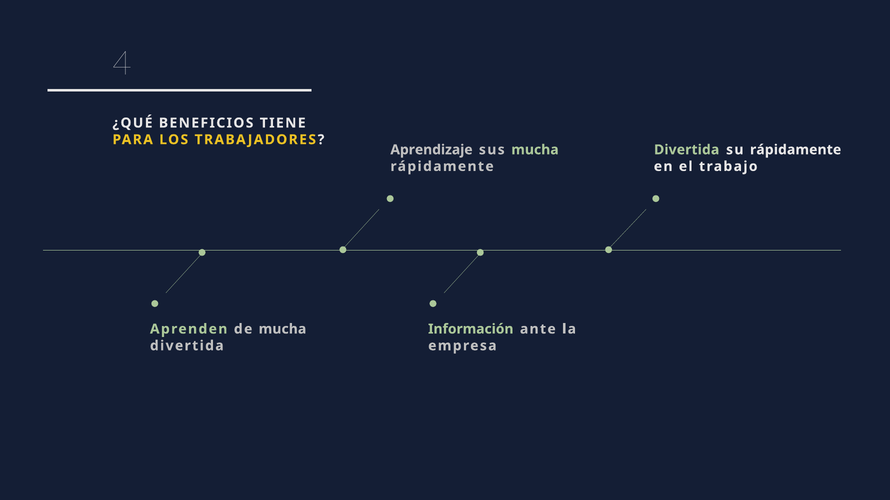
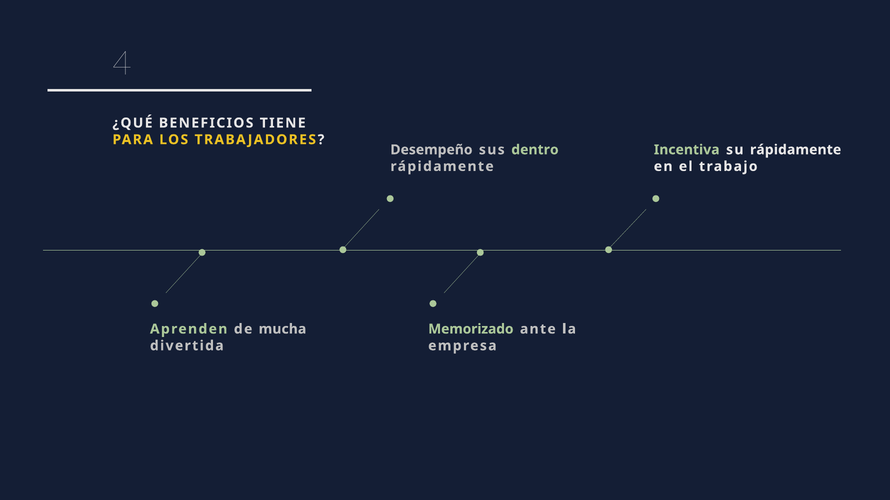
Aprendizaje: Aprendizaje -> Desempeño
sus mucha: mucha -> dentro
Divertida at (687, 150): Divertida -> Incentiva
Información: Información -> Memorizado
